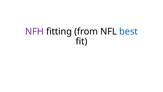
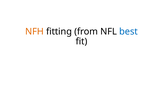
NFH colour: purple -> orange
